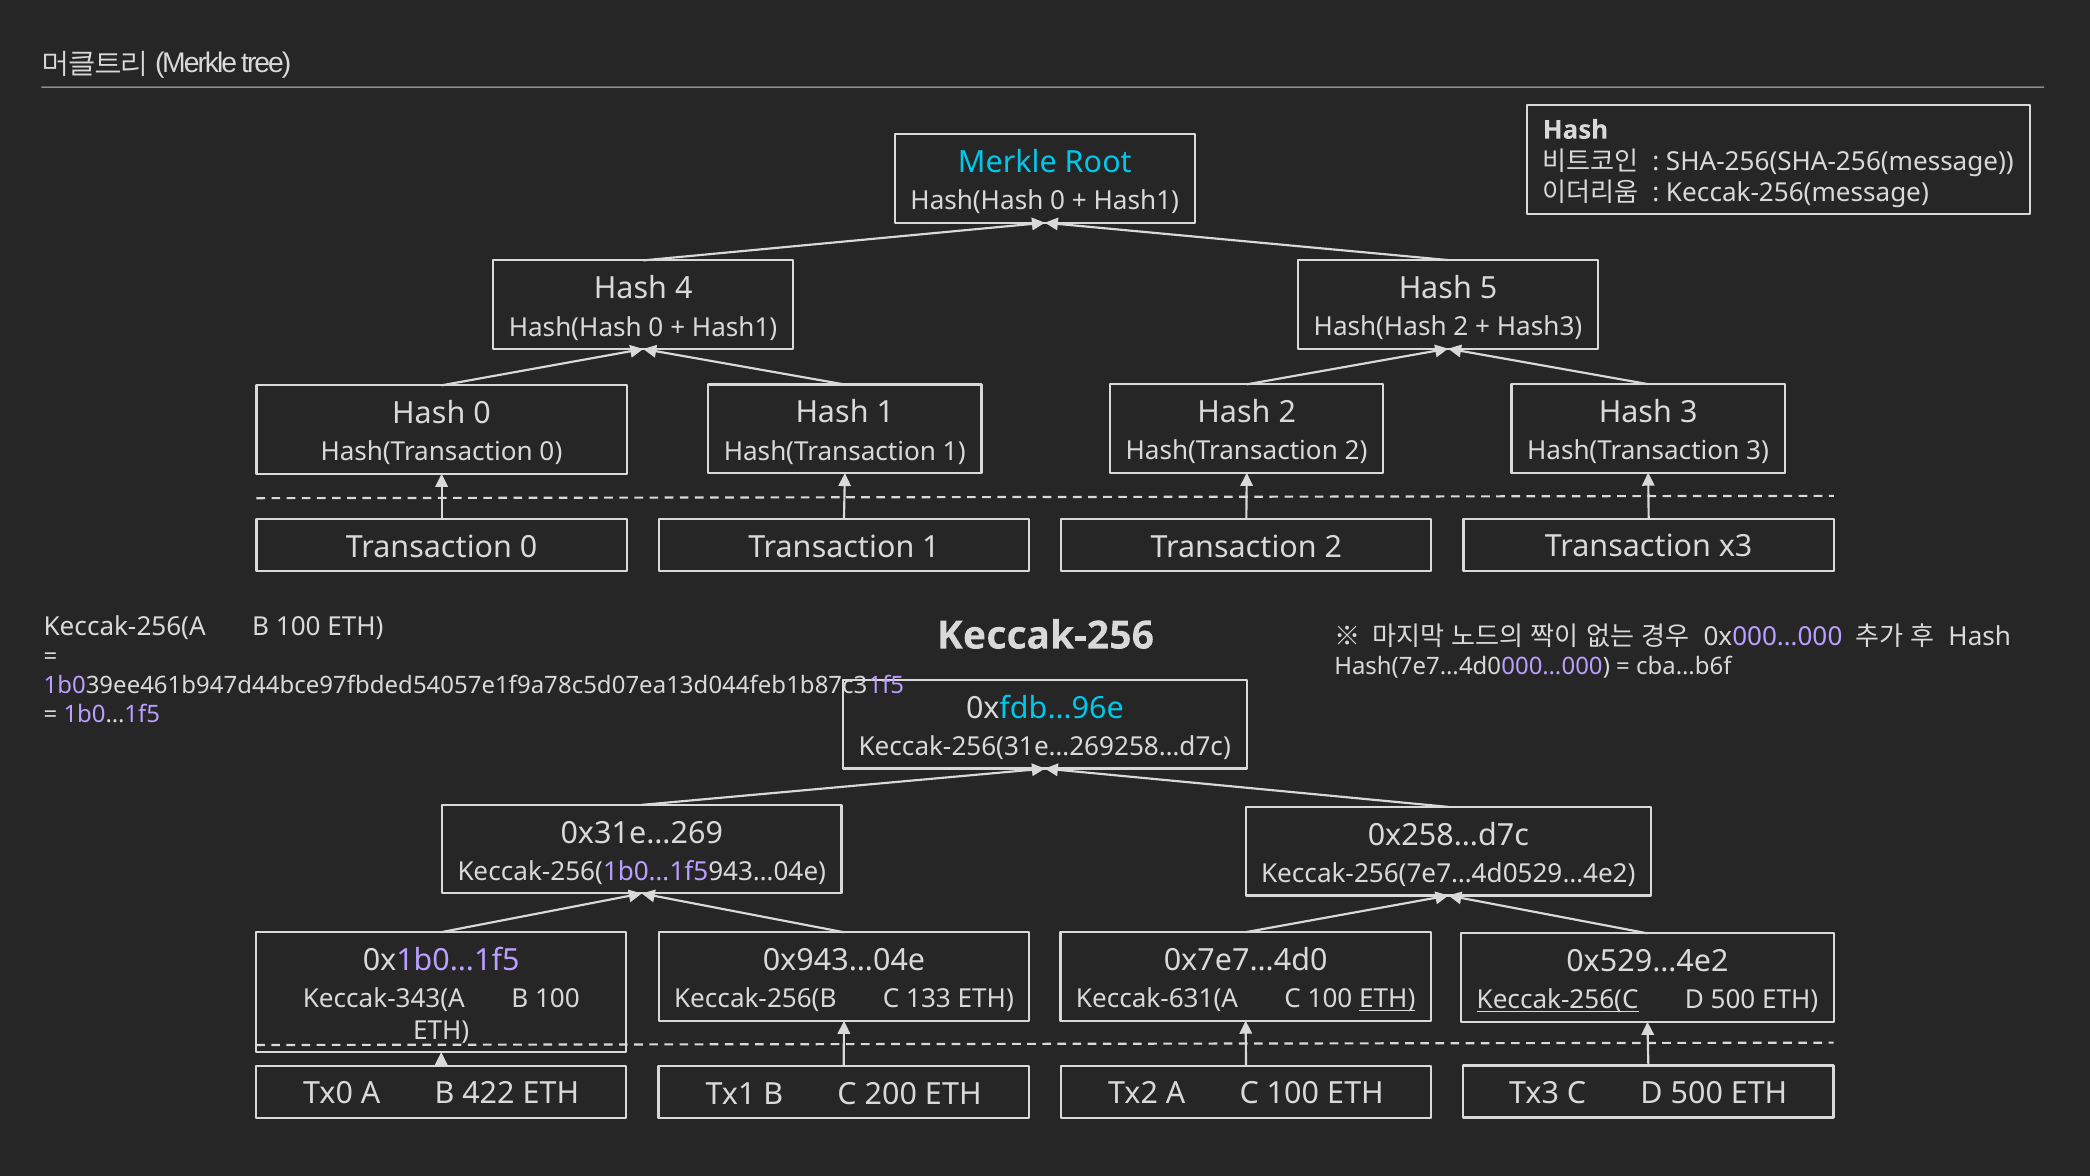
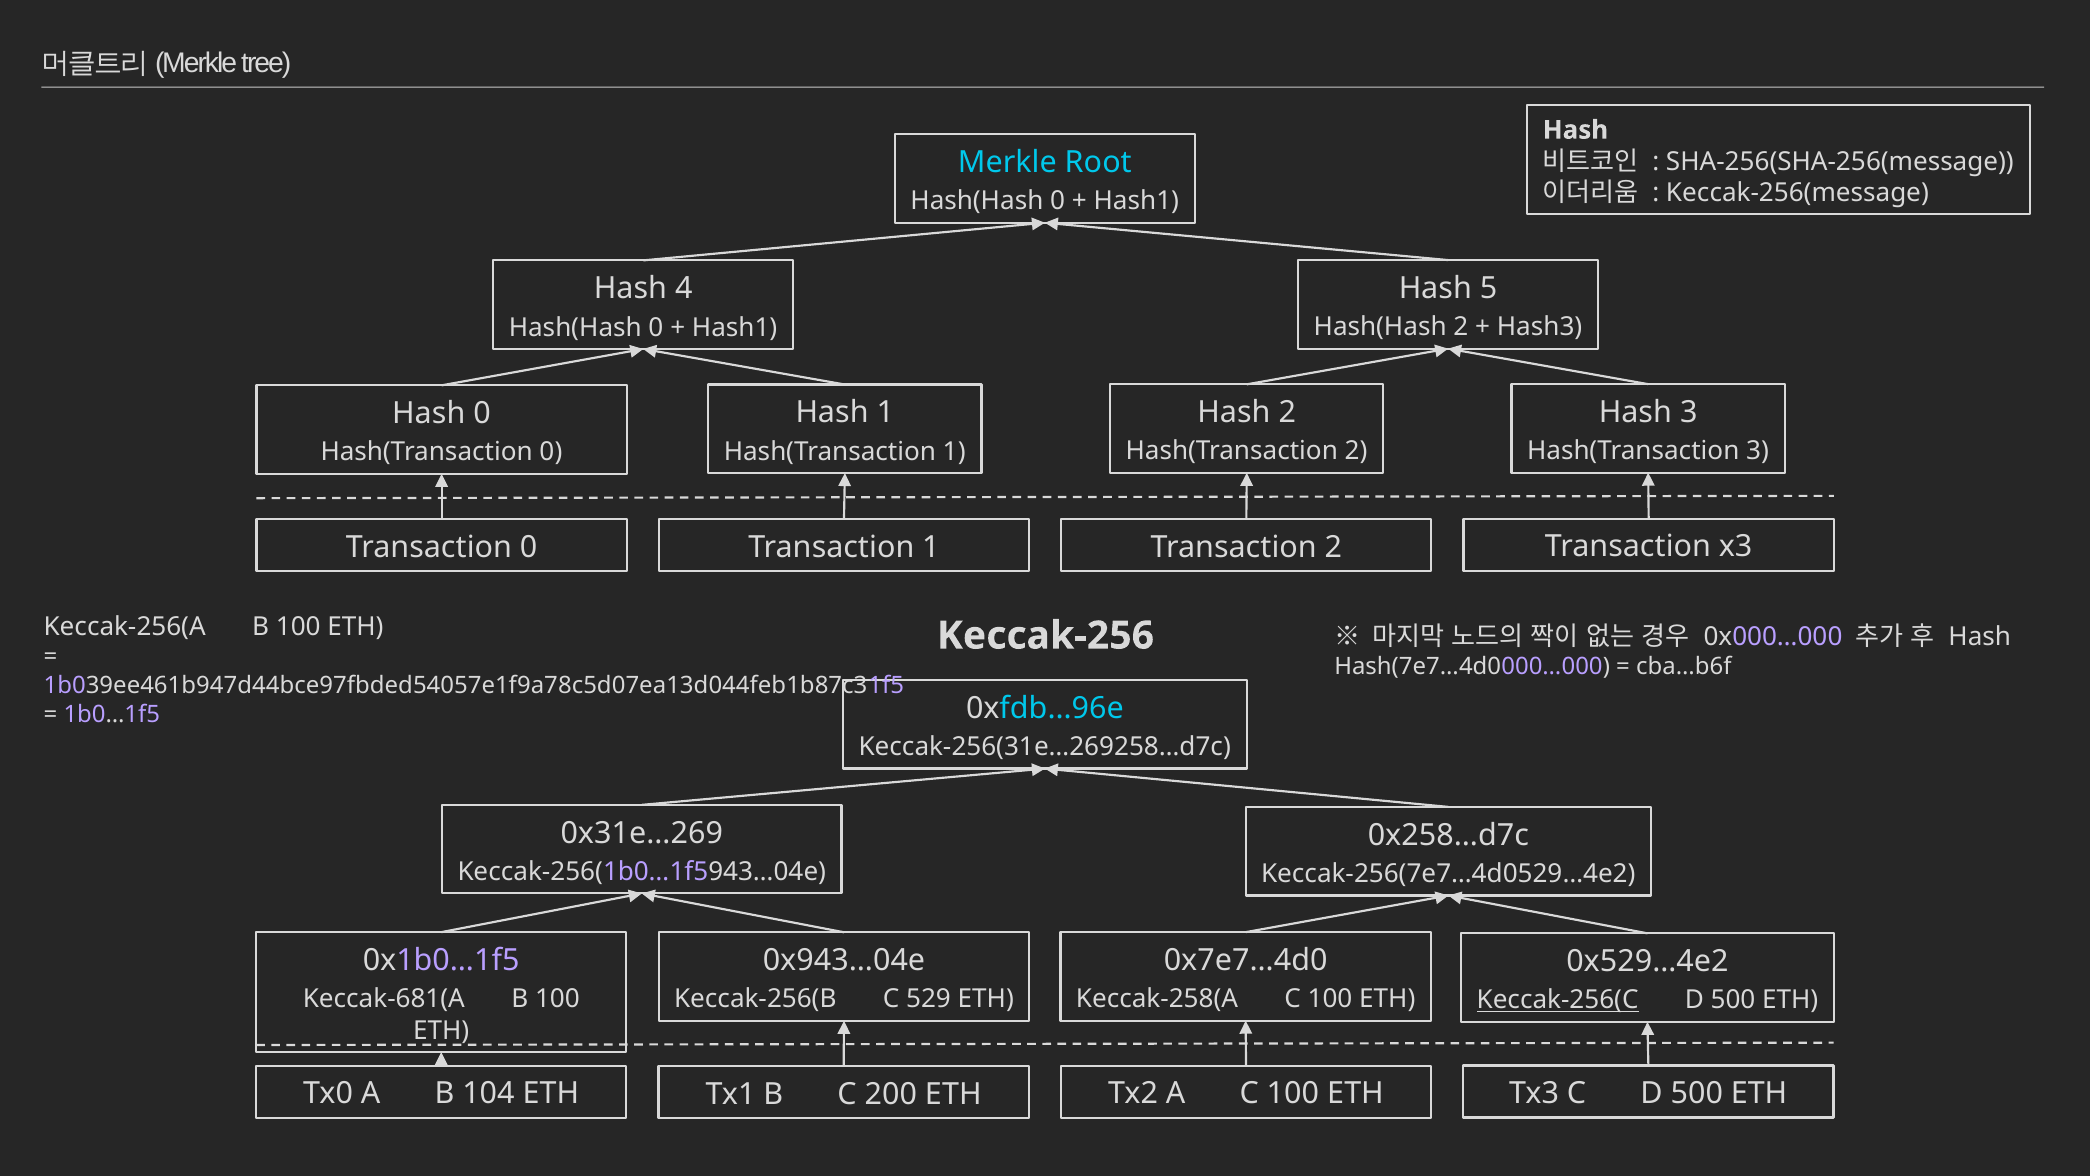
Keccak-343(A: Keccak-343(A -> Keccak-681(A
Keccak-631(A: Keccak-631(A -> Keccak-258(A
ETH at (1387, 999) underline: present -> none
133: 133 -> 529
422: 422 -> 104
